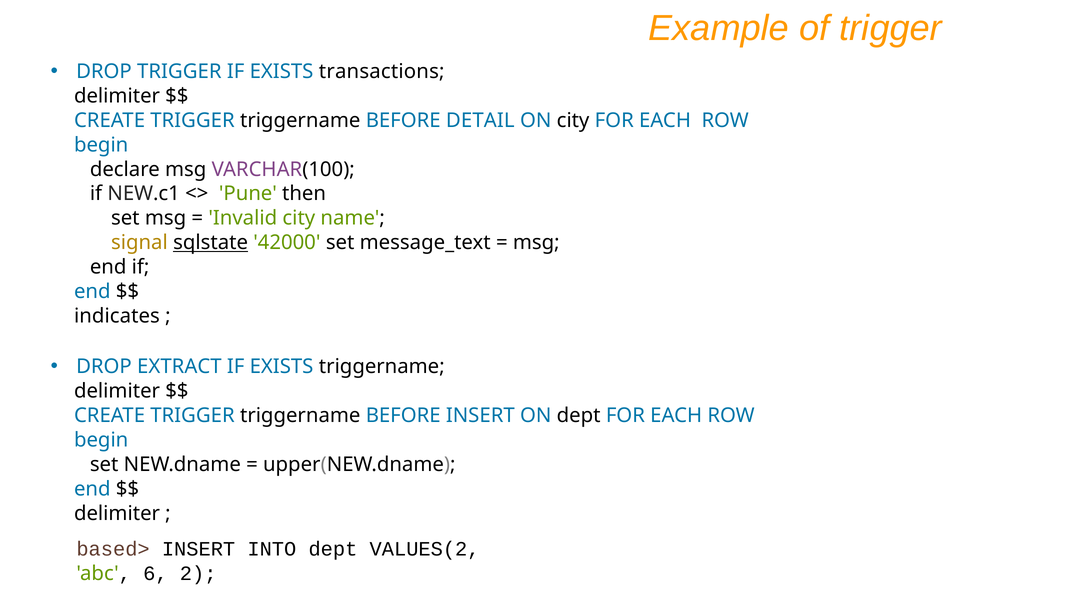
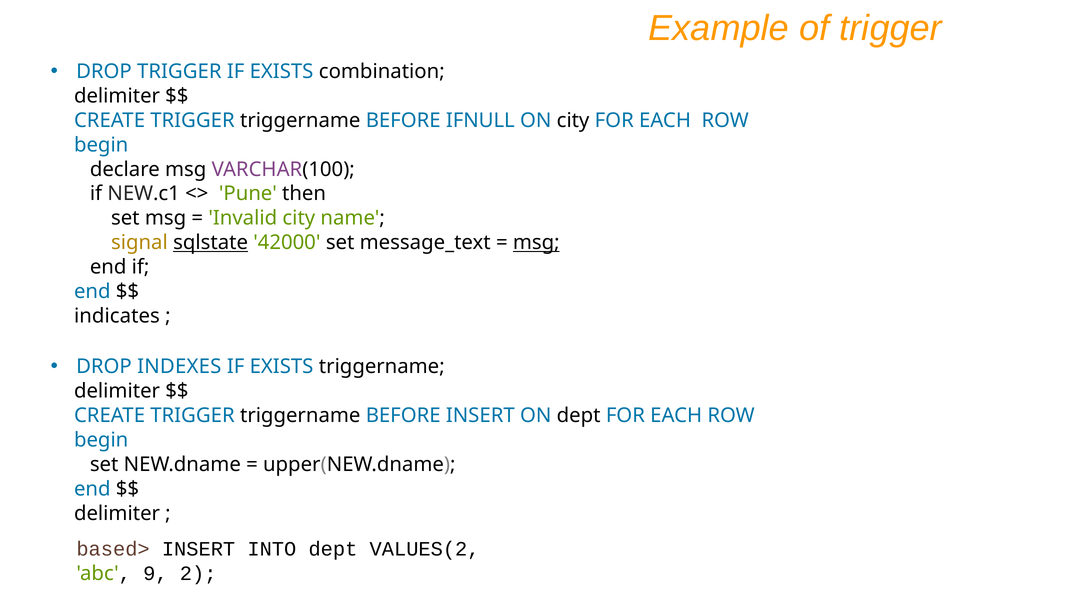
transactions: transactions -> combination
DETAIL: DETAIL -> IFNULL
msg at (536, 243) underline: none -> present
EXTRACT: EXTRACT -> INDEXES
6: 6 -> 9
